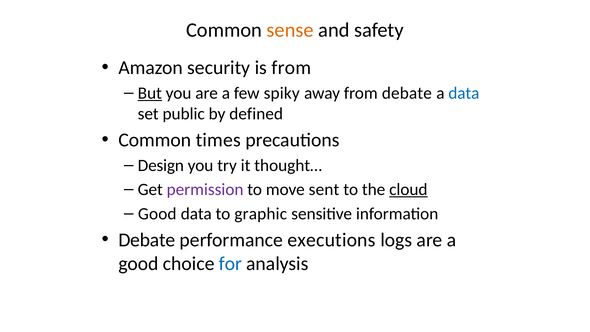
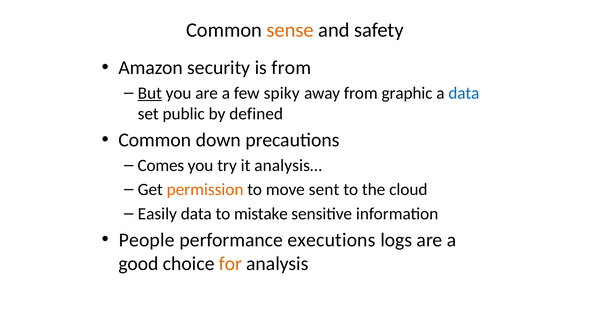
from debate: debate -> graphic
times: times -> down
Design: Design -> Comes
thought…: thought… -> analysis…
permission colour: purple -> orange
cloud underline: present -> none
Good at (157, 214): Good -> Easily
graphic: graphic -> mistake
Debate at (147, 240): Debate -> People
for colour: blue -> orange
